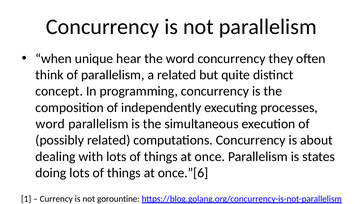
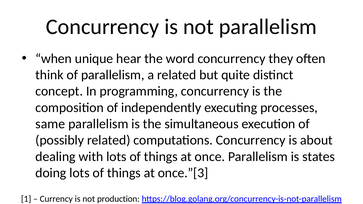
word at (50, 124): word -> same
once.”[6: once.”[6 -> once.”[3
gorountine: gorountine -> production
